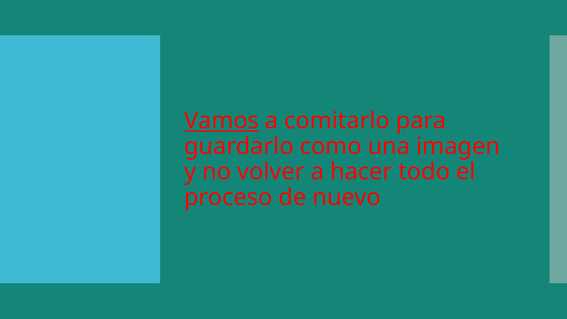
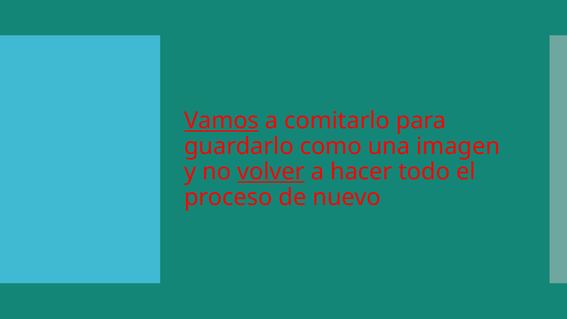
volver underline: none -> present
